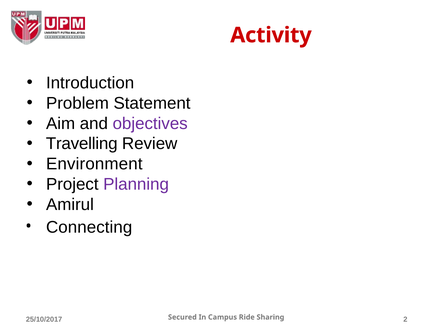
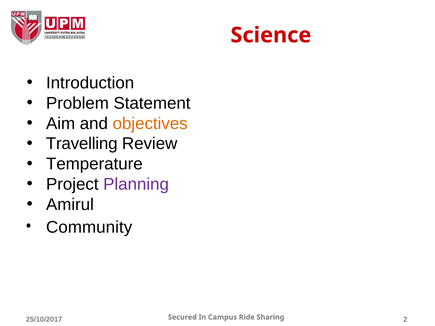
Activity: Activity -> Science
objectives colour: purple -> orange
Environment: Environment -> Temperature
Connecting: Connecting -> Community
